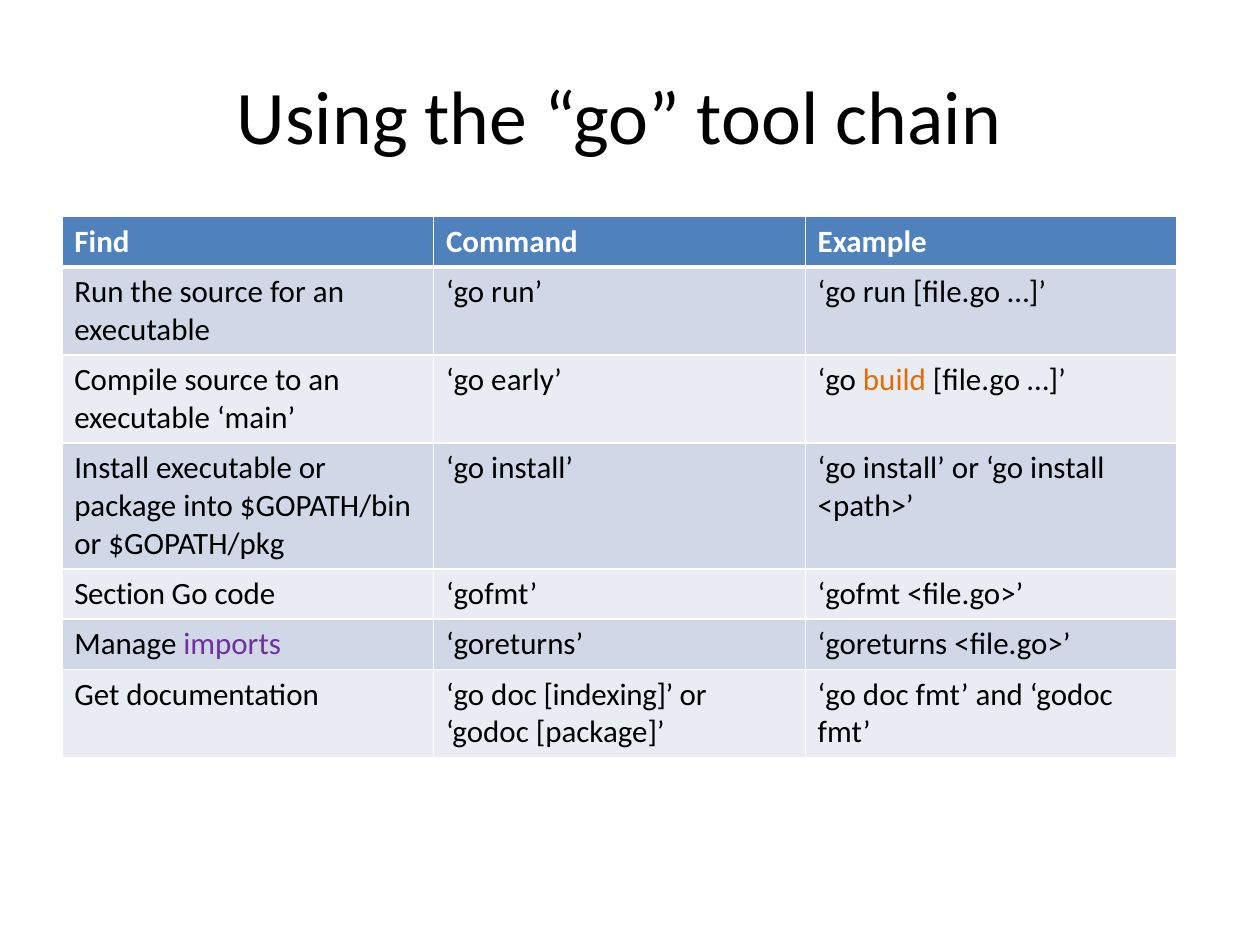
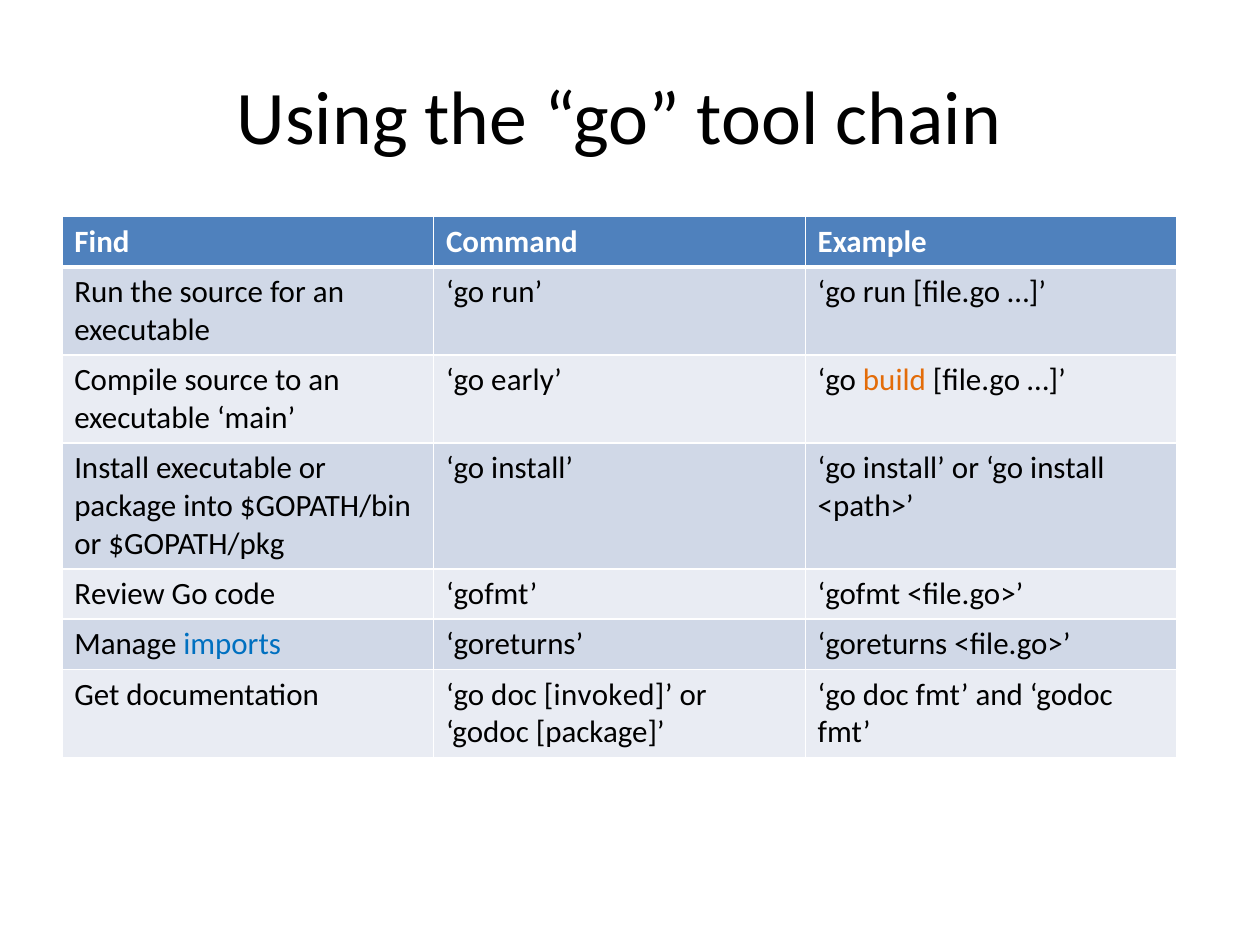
Section: Section -> Review
imports colour: purple -> blue
indexing: indexing -> invoked
